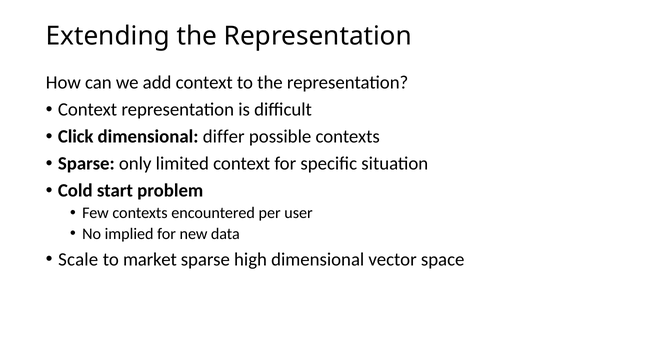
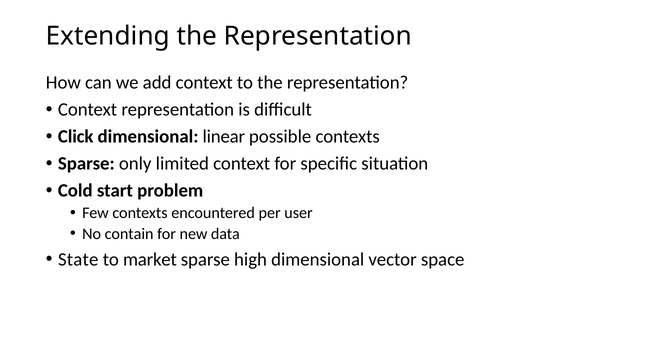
differ: differ -> linear
implied: implied -> contain
Scale: Scale -> State
